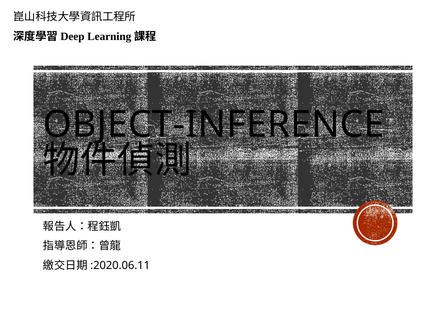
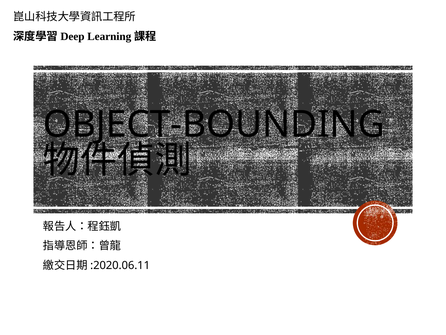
OBJECT-INFERENCE: OBJECT-INFERENCE -> OBJECT-BOUNDING
